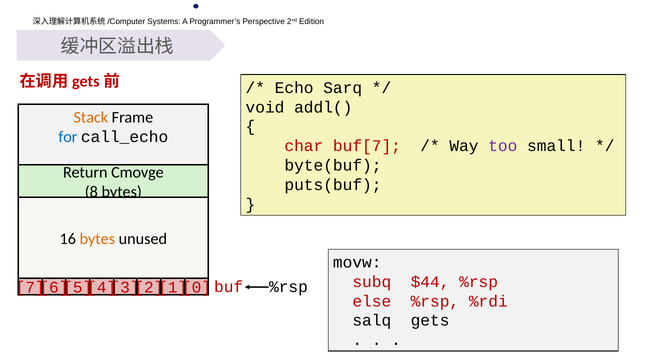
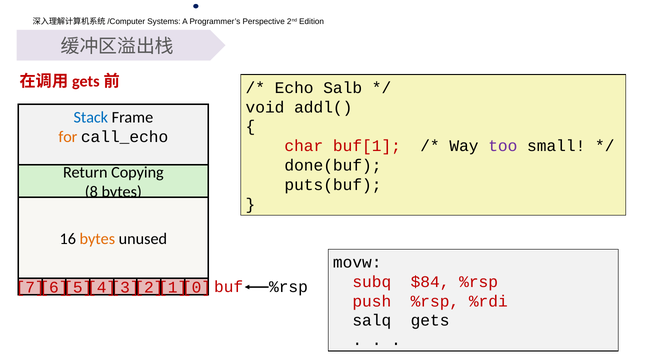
Sarq: Sarq -> Salb
Stack colour: orange -> blue
for colour: blue -> orange
buf[7: buf[7 -> buf[1
byte(buf: byte(buf -> done(buf
Cmovge: Cmovge -> Copying
$44: $44 -> $84
else: else -> push
